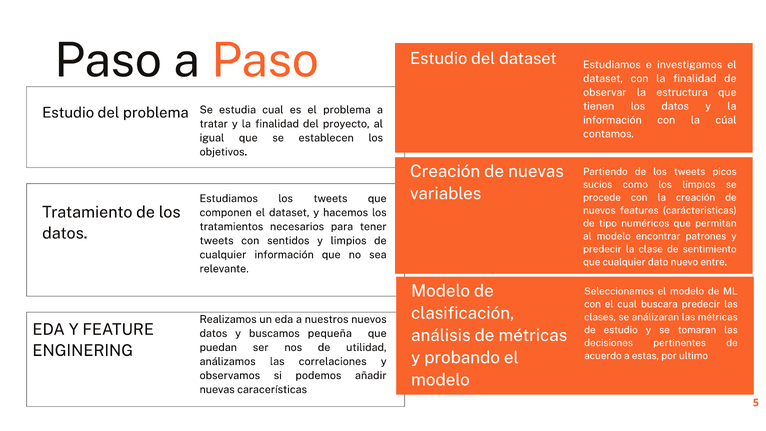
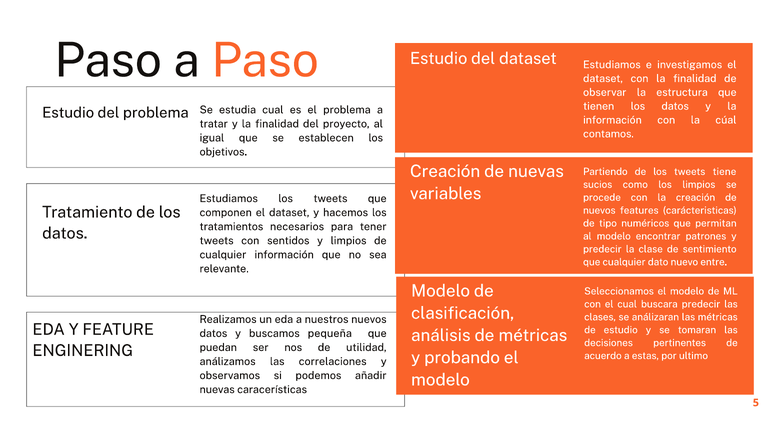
picos: picos -> tiene
